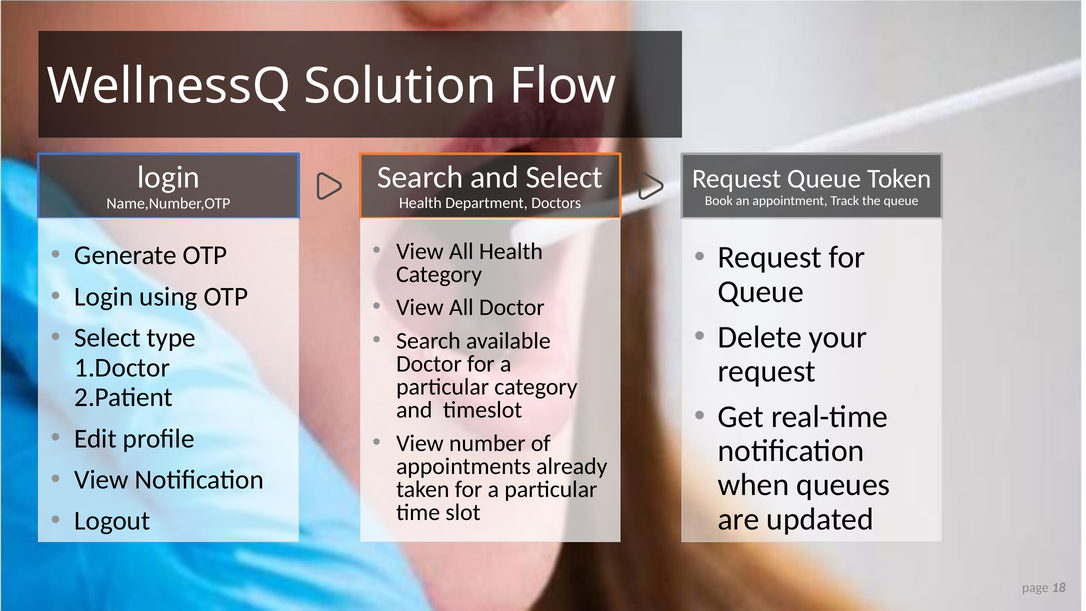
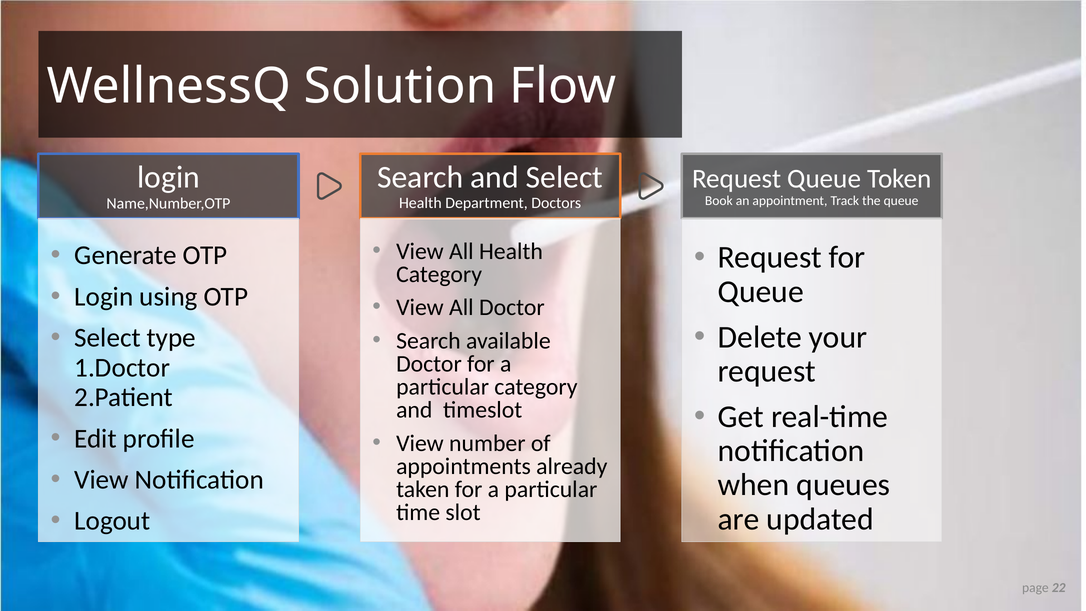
18: 18 -> 22
